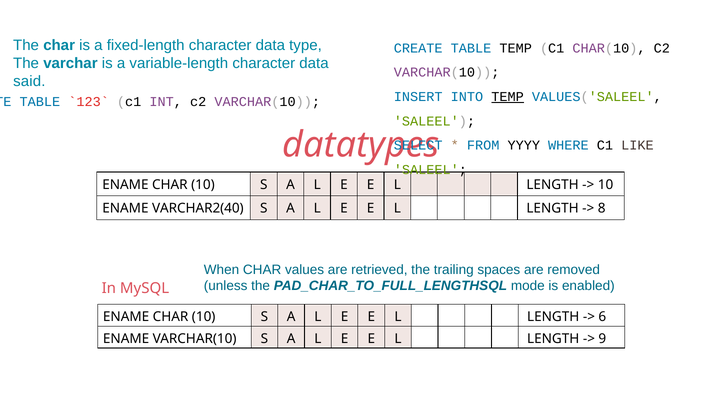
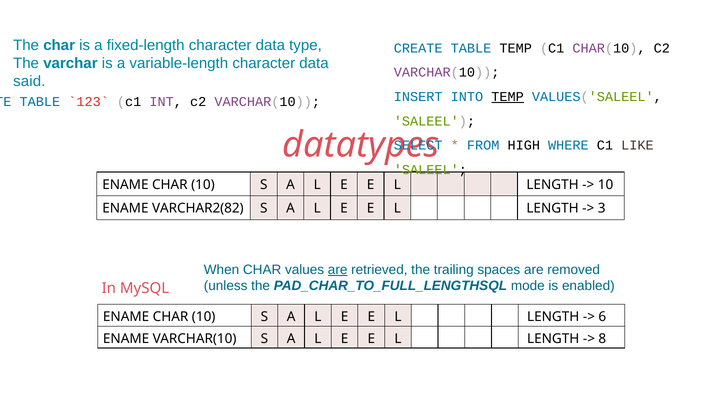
YYYY: YYYY -> HIGH
VARCHAR2(40: VARCHAR2(40 -> VARCHAR2(82
8: 8 -> 3
are at (338, 270) underline: none -> present
9: 9 -> 8
